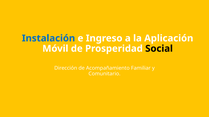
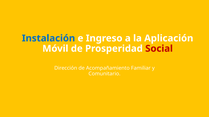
Social colour: black -> red
